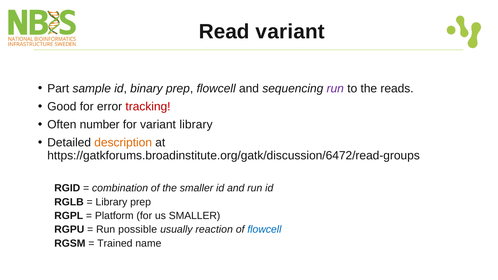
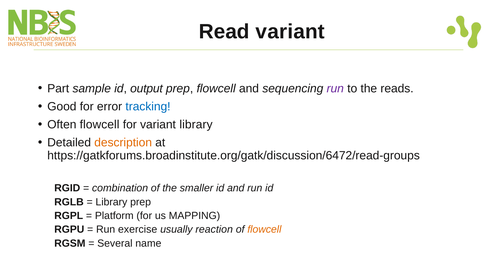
binary: binary -> output
tracking colour: red -> blue
Often number: number -> flowcell
us SMALLER: SMALLER -> MAPPING
possible: possible -> exercise
flowcell at (264, 230) colour: blue -> orange
Trained: Trained -> Several
